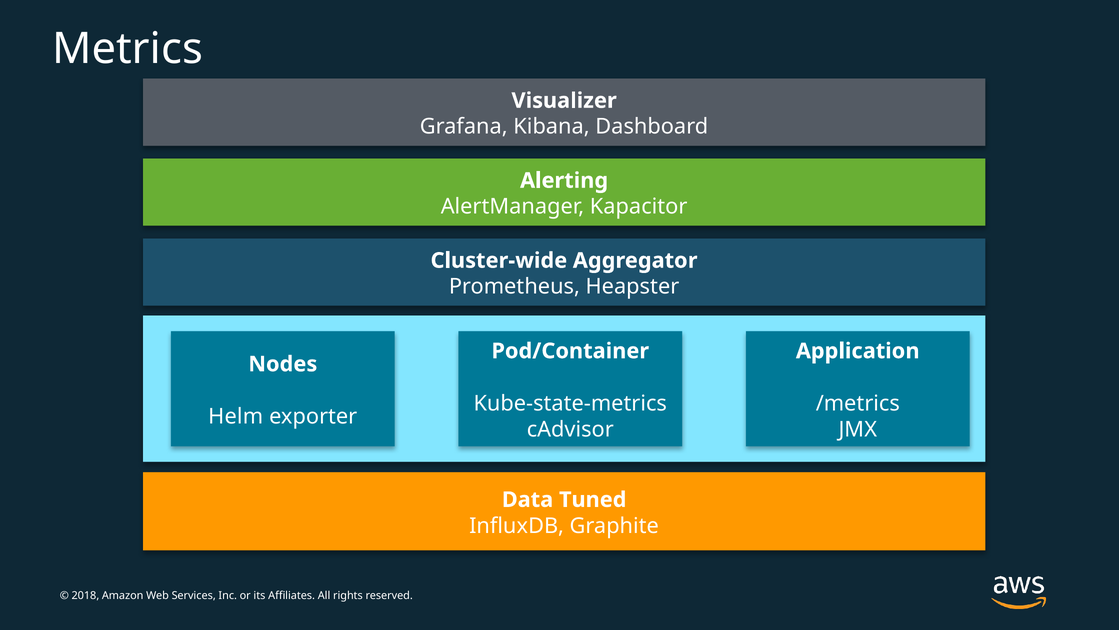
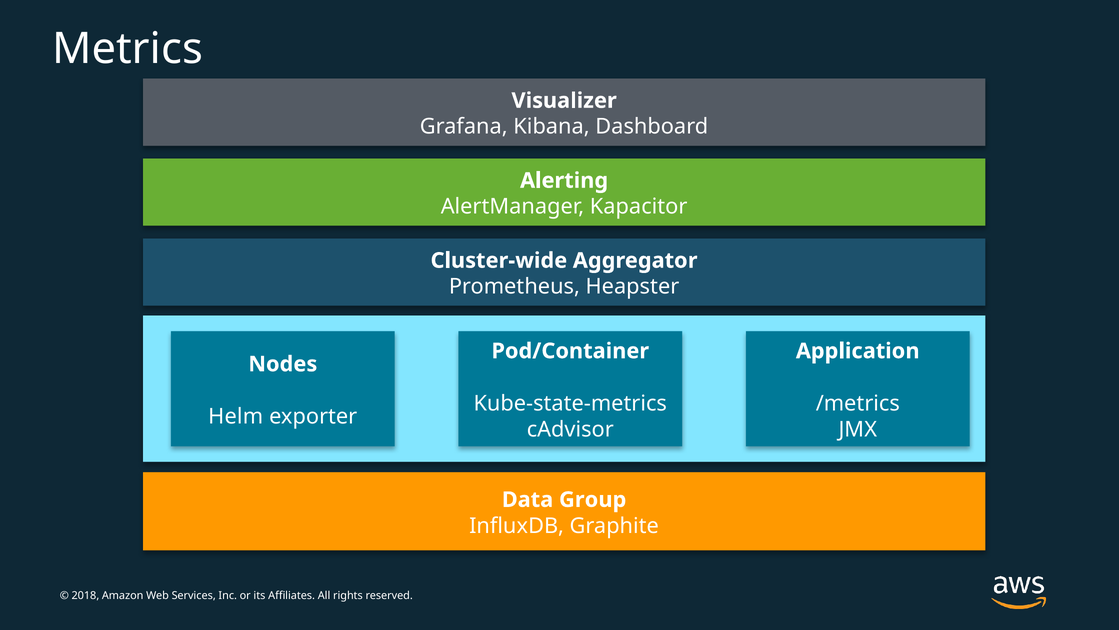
Tuned: Tuned -> Group
